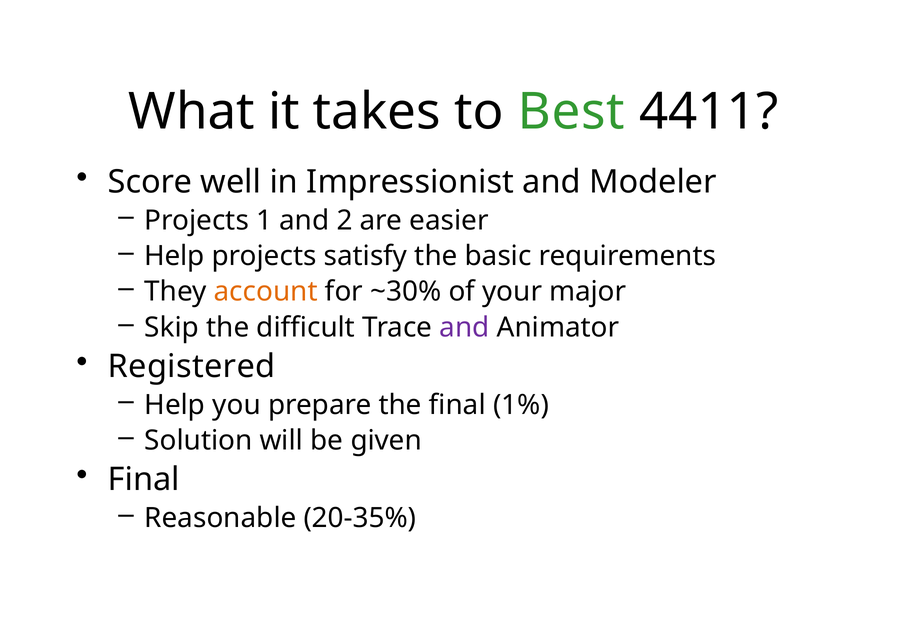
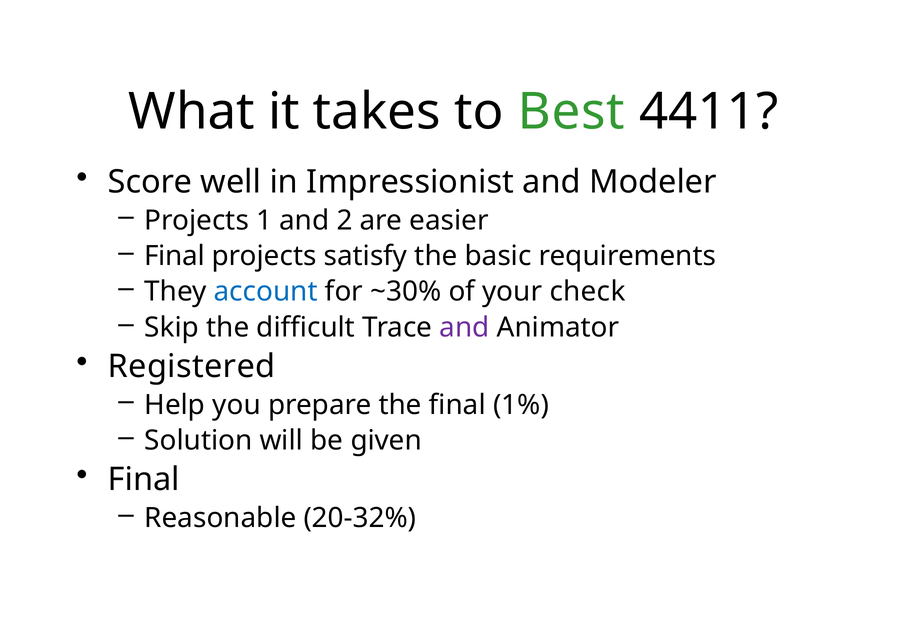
Help at (175, 256): Help -> Final
account colour: orange -> blue
major: major -> check
20-35%: 20-35% -> 20-32%
